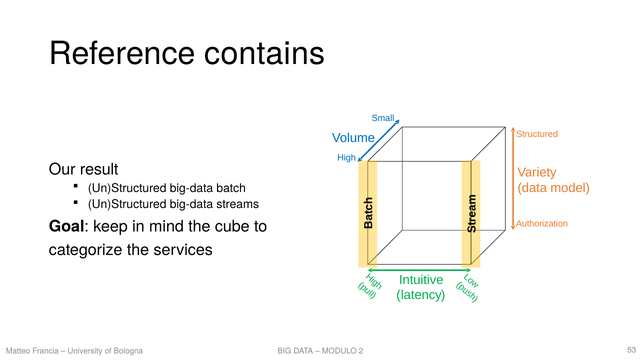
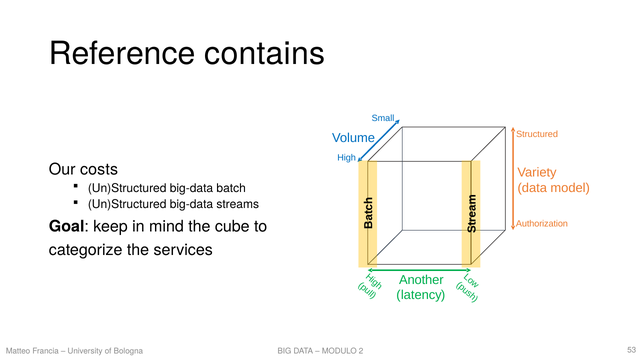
result: result -> costs
Intuitive: Intuitive -> Another
